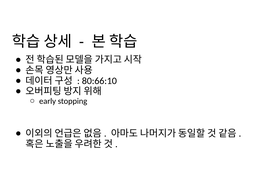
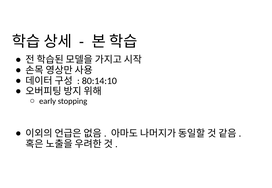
80:66:10: 80:66:10 -> 80:14:10
